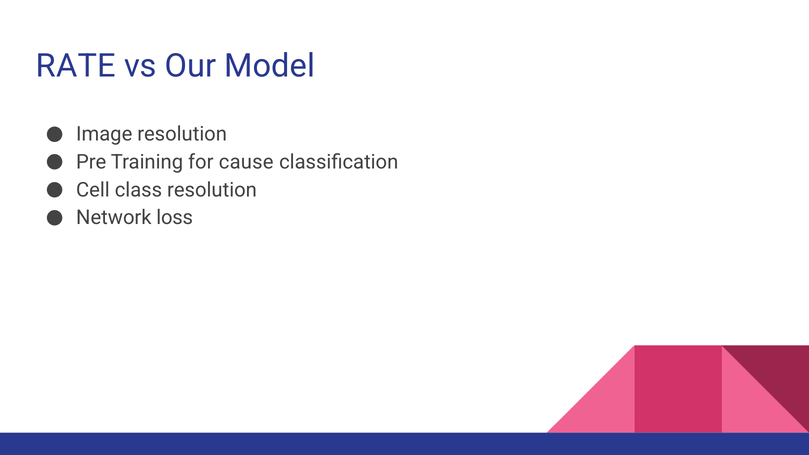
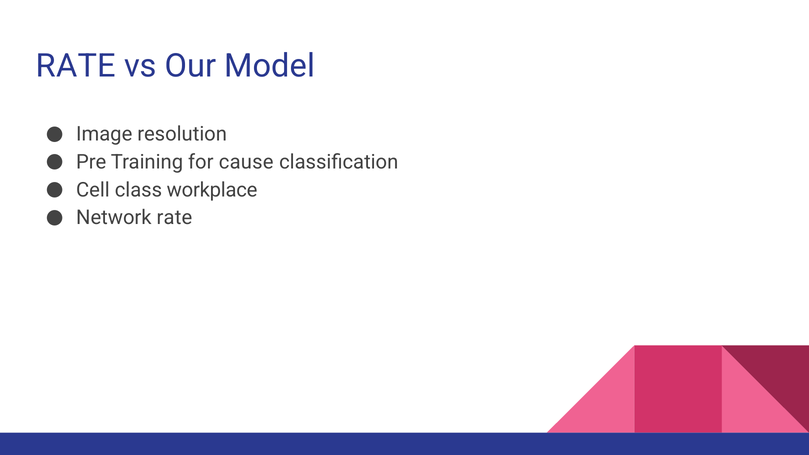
class resolution: resolution -> workplace
Network loss: loss -> rate
